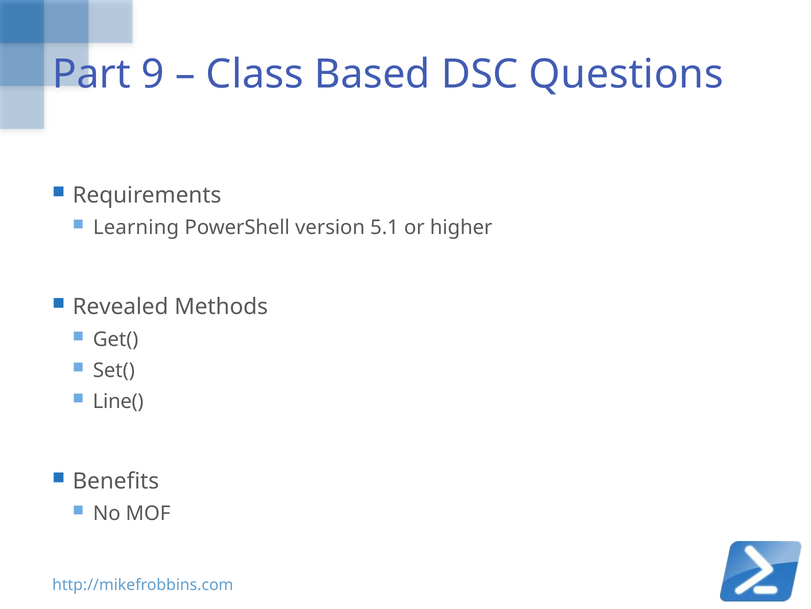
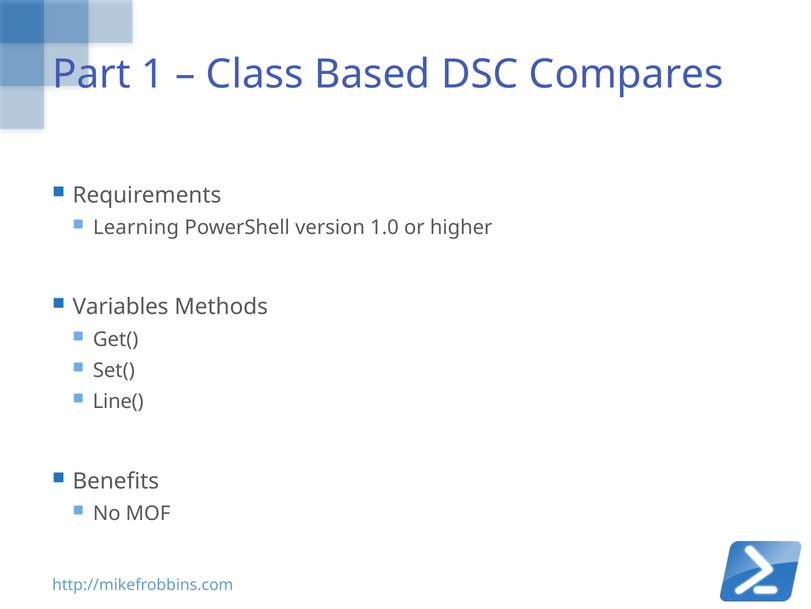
9: 9 -> 1
Questions: Questions -> Compares
5.1: 5.1 -> 1.0
Revealed: Revealed -> Variables
